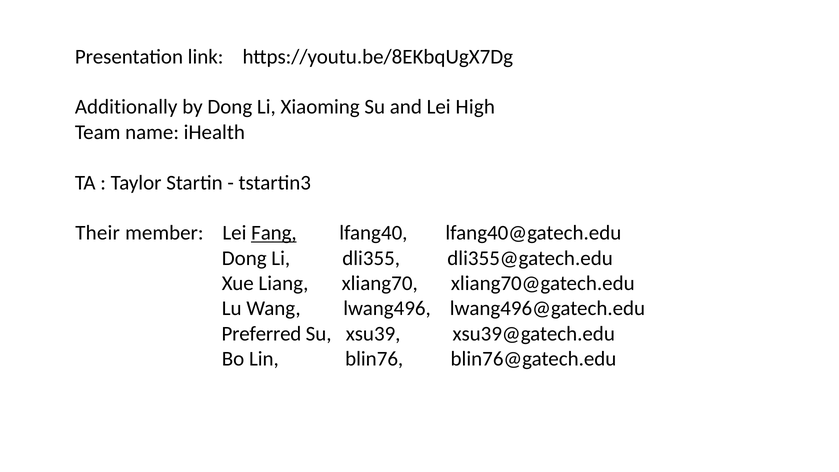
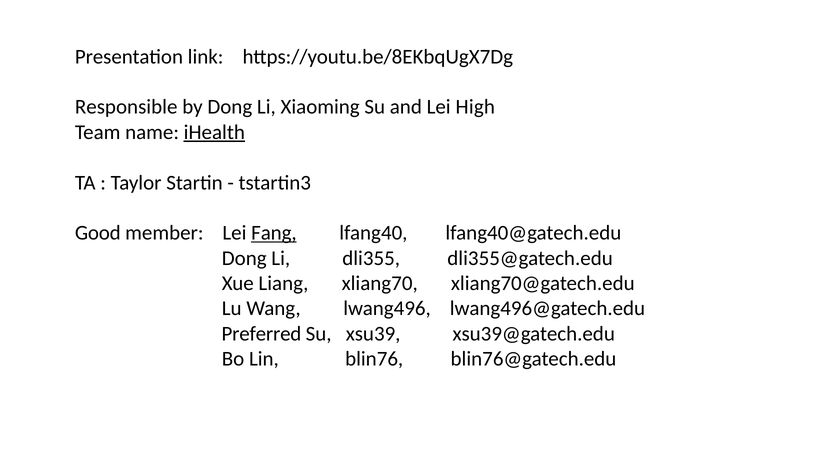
Additionally: Additionally -> Responsible
iHealth underline: none -> present
Their: Their -> Good
